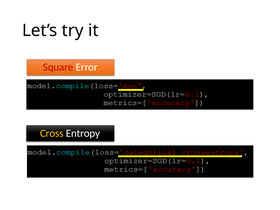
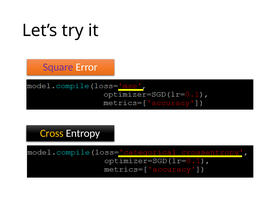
Square colour: red -> purple
